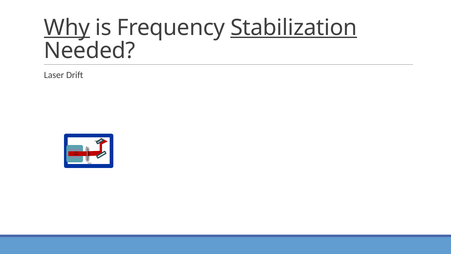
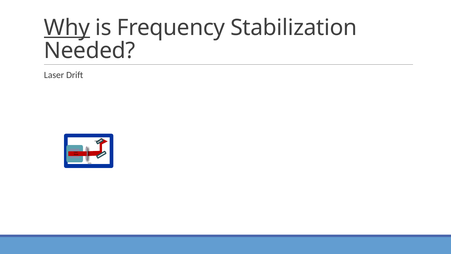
Stabilization underline: present -> none
